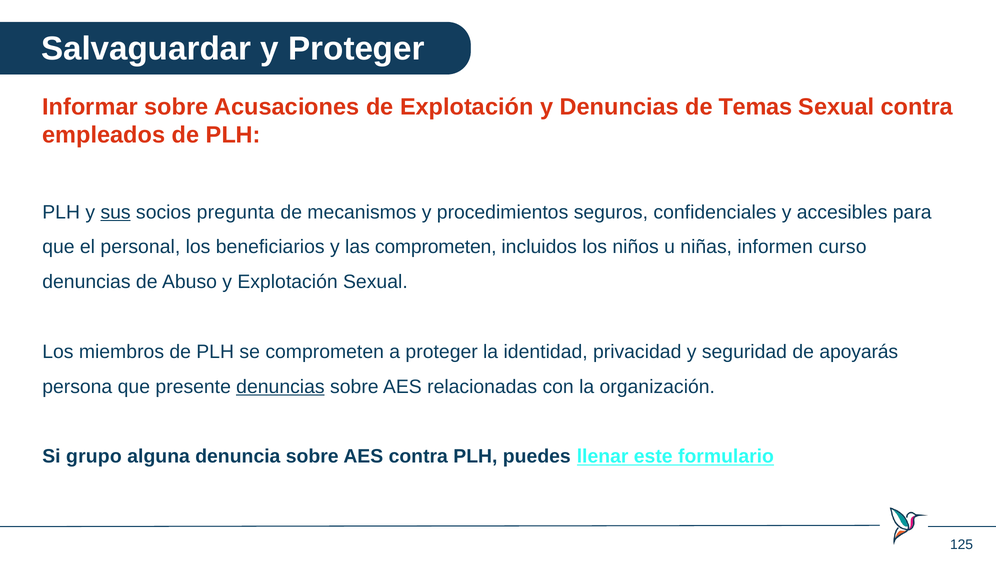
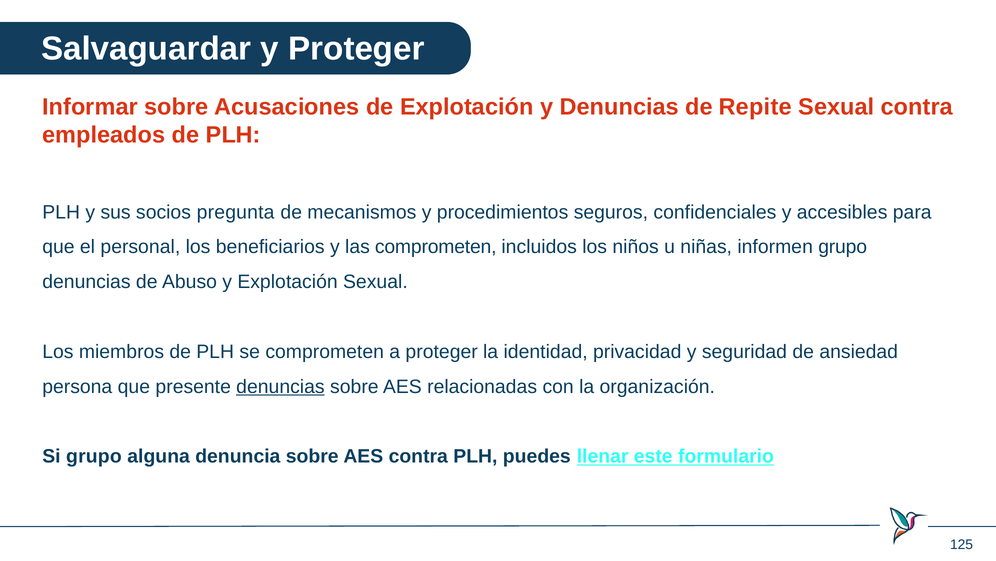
Temas: Temas -> Repite
sus underline: present -> none
informen curso: curso -> grupo
apoyarás: apoyarás -> ansiedad
